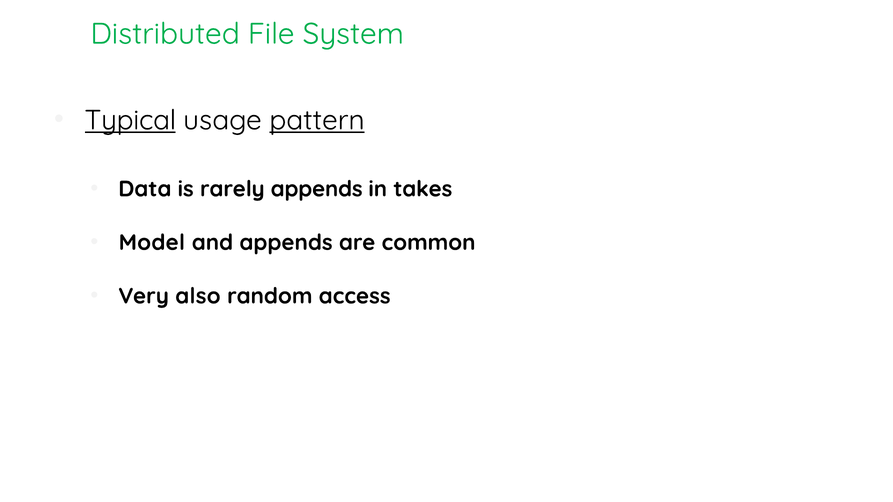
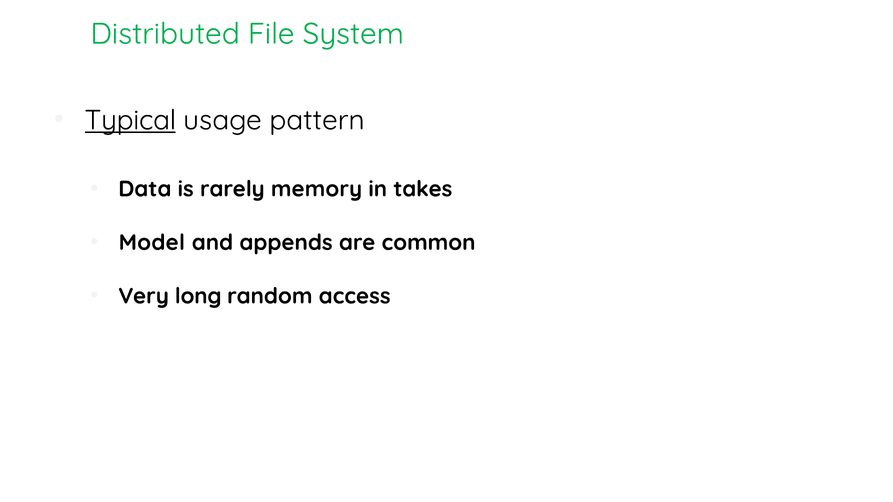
pattern underline: present -> none
rarely appends: appends -> memory
also: also -> long
